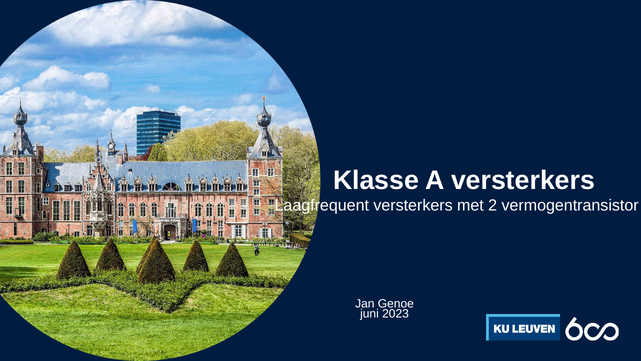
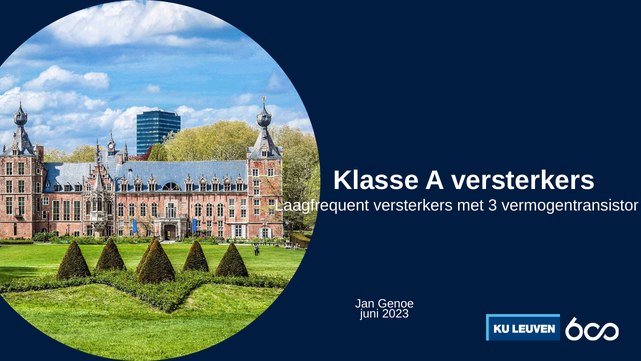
2: 2 -> 3
